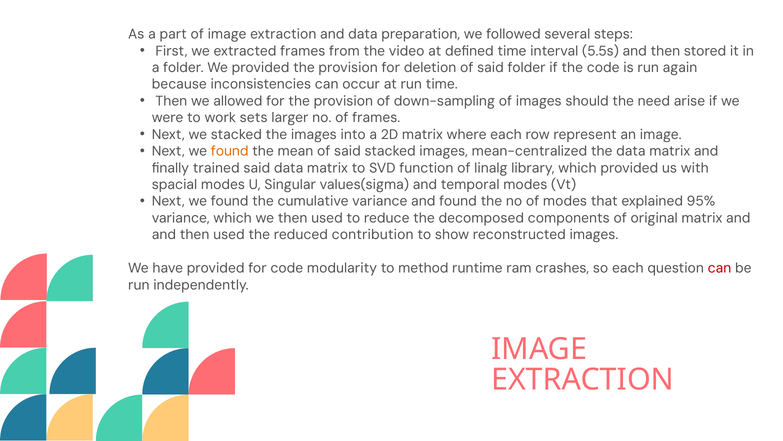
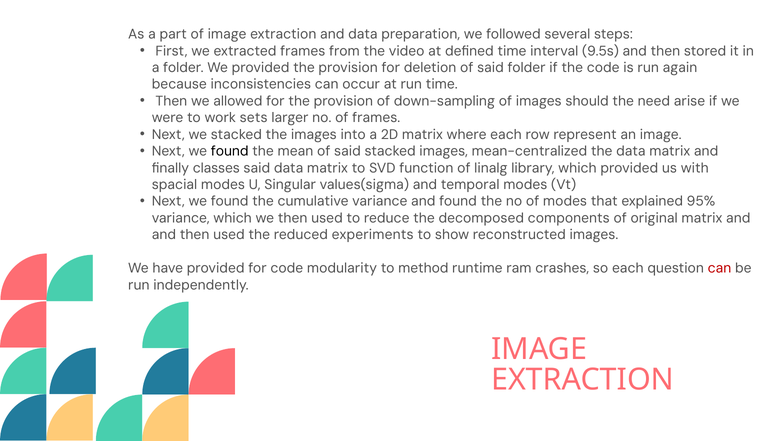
5.5s: 5.5s -> 9.5s
found at (230, 151) colour: orange -> black
trained: trained -> classes
contribution: contribution -> experiments
